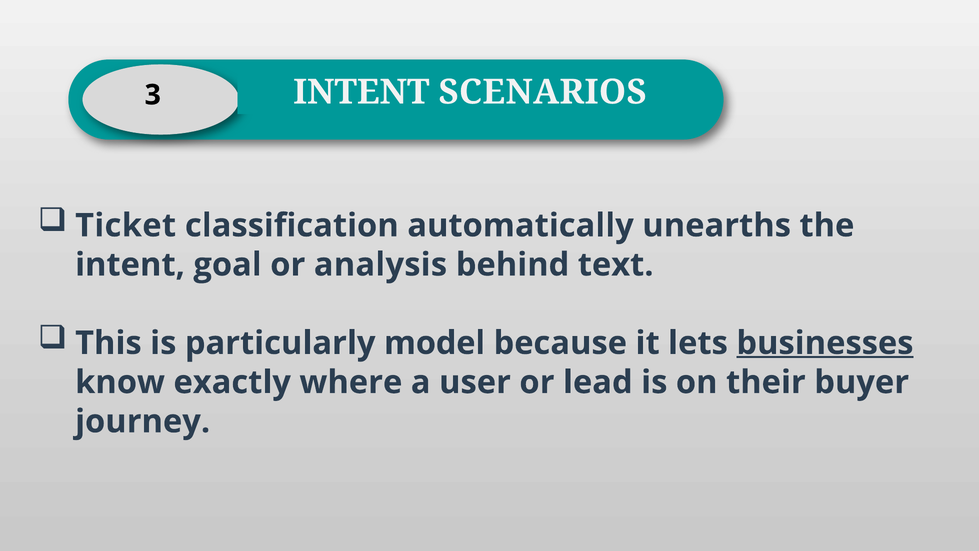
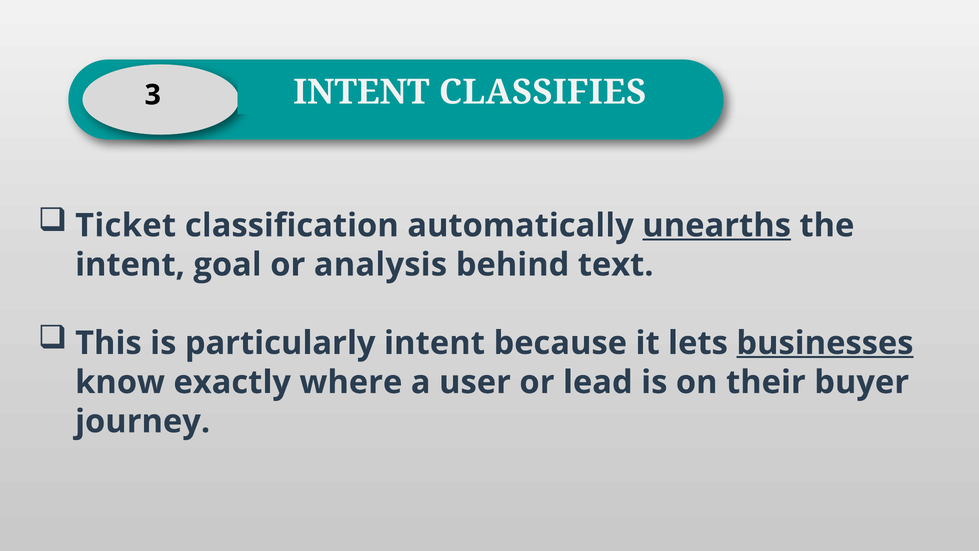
SCENARIOS: SCENARIOS -> CLASSIFIES
unearths underline: none -> present
particularly model: model -> intent
